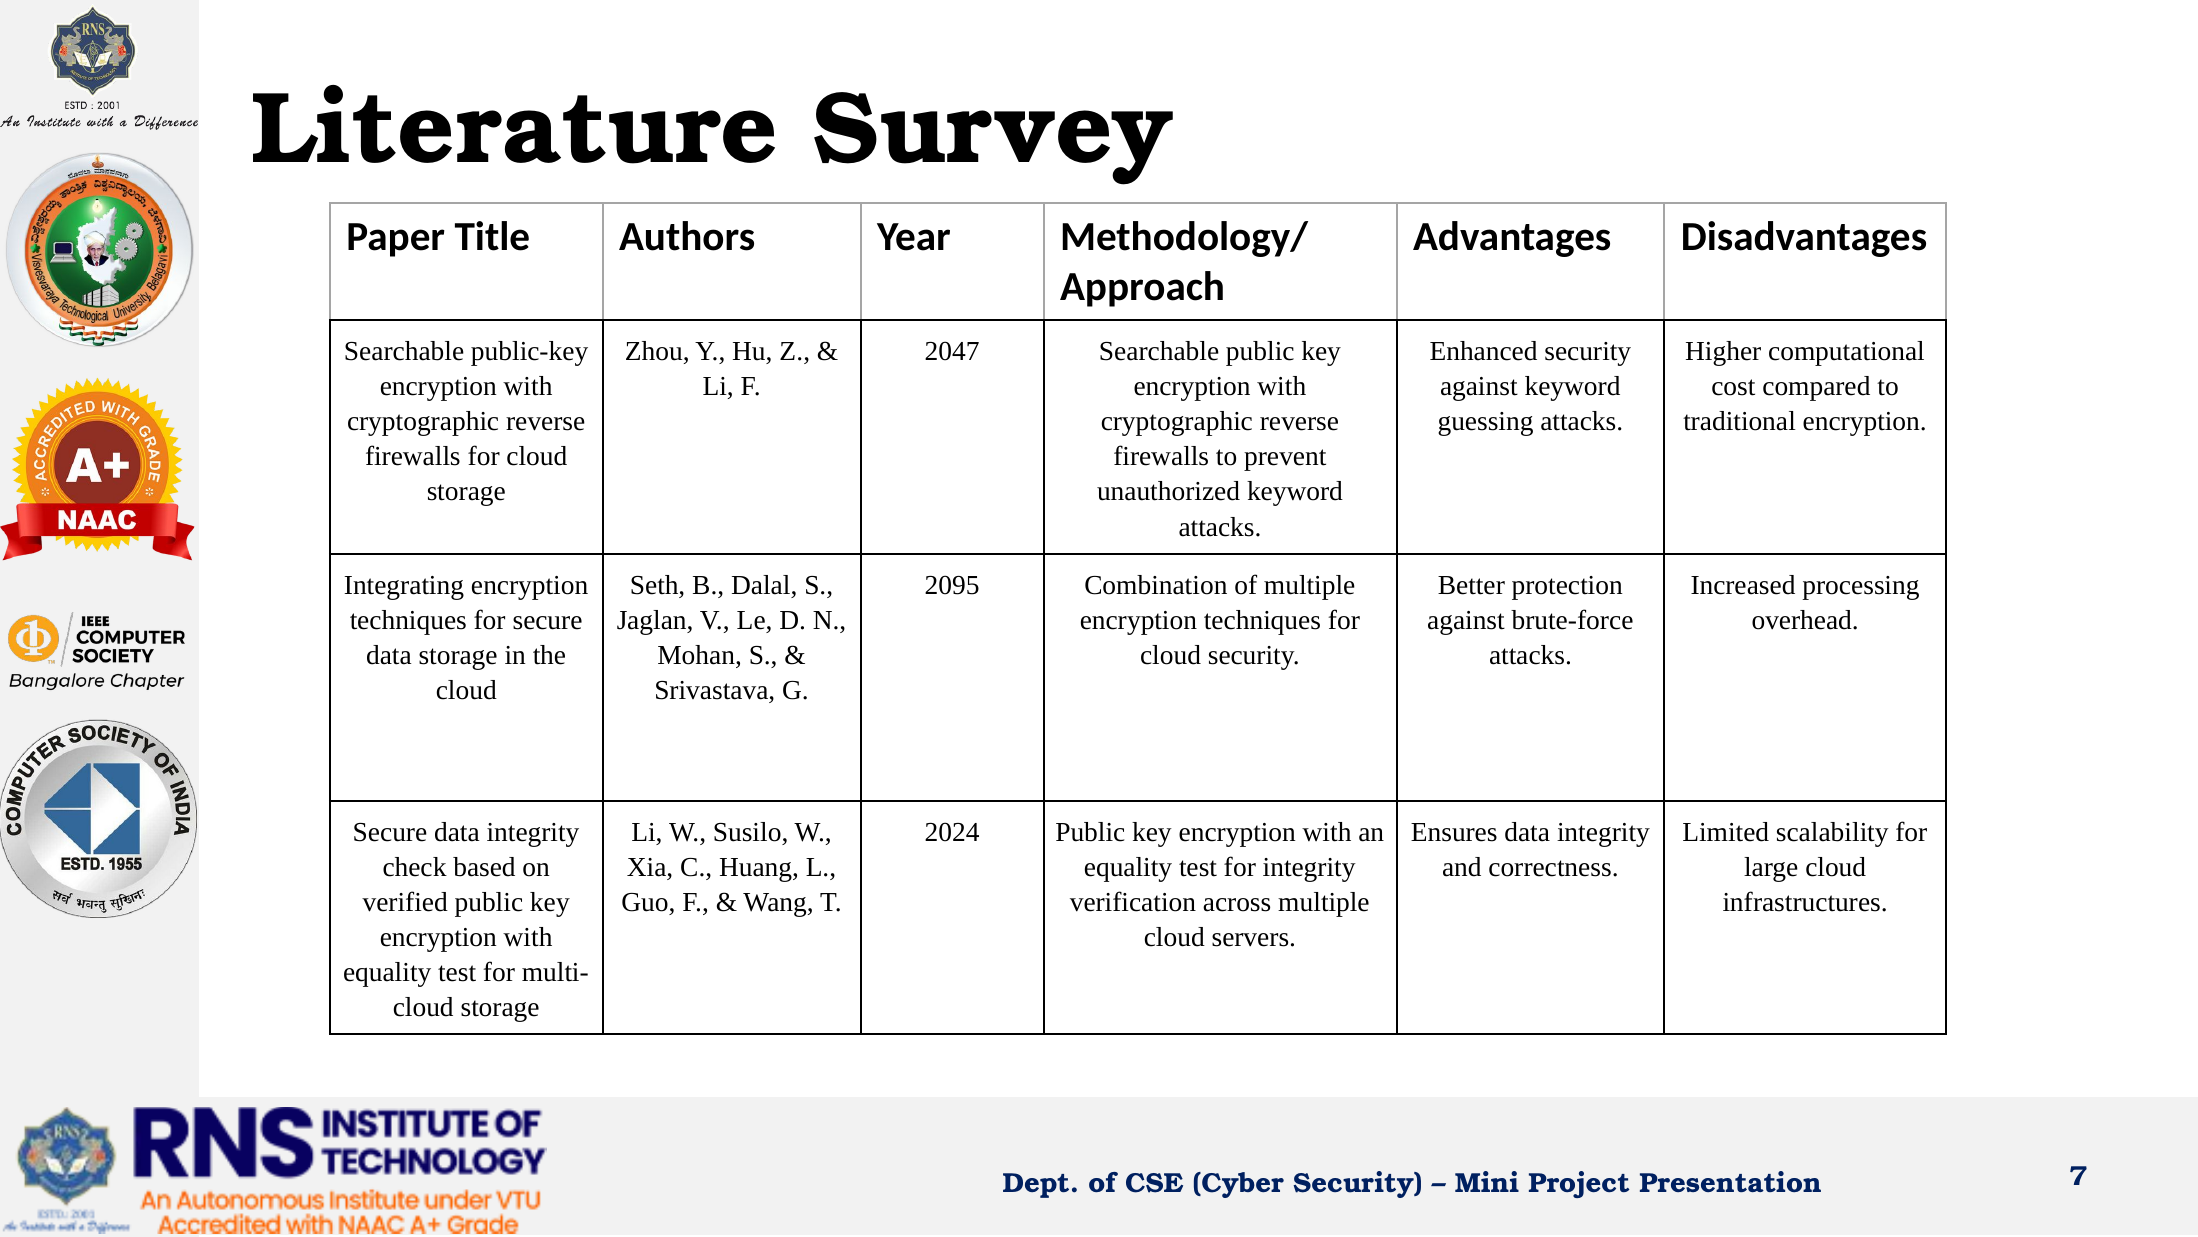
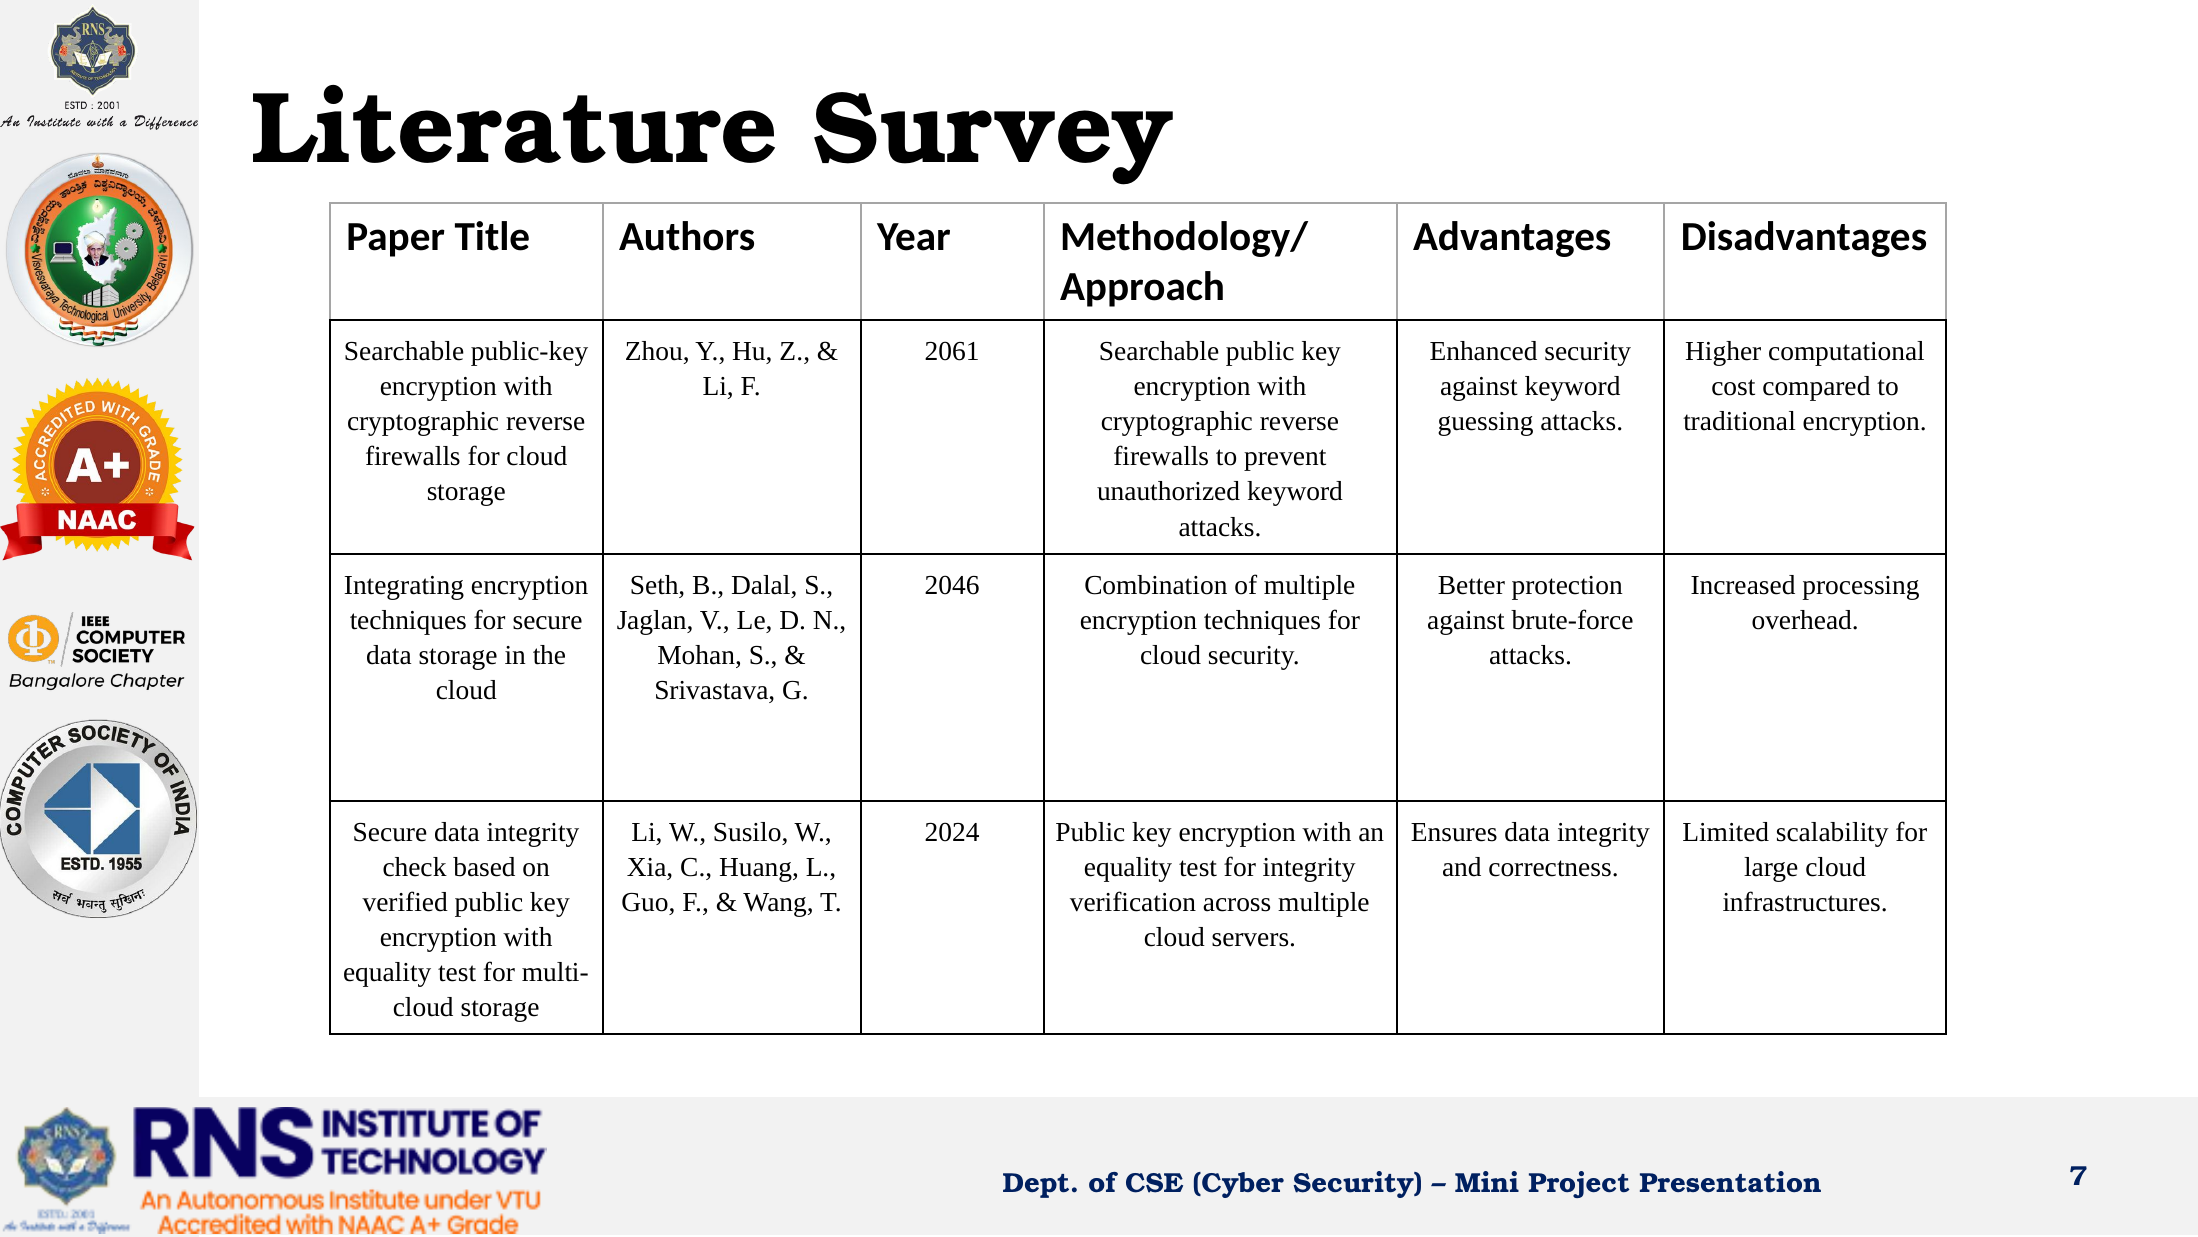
2047: 2047 -> 2061
2095: 2095 -> 2046
